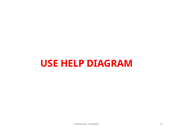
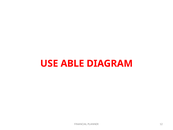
HELP: HELP -> ABLE
